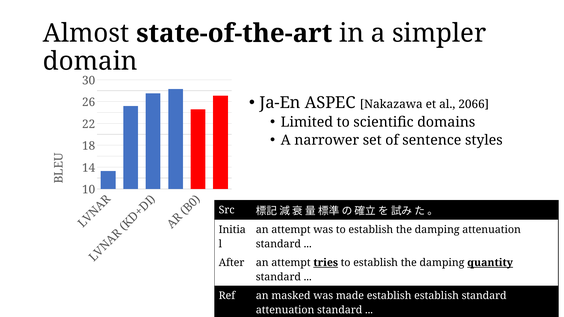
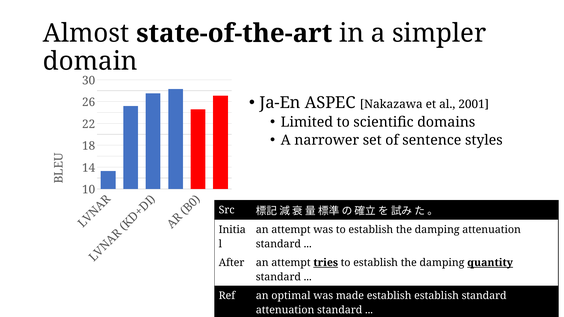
2066: 2066 -> 2001
masked: masked -> optimal
